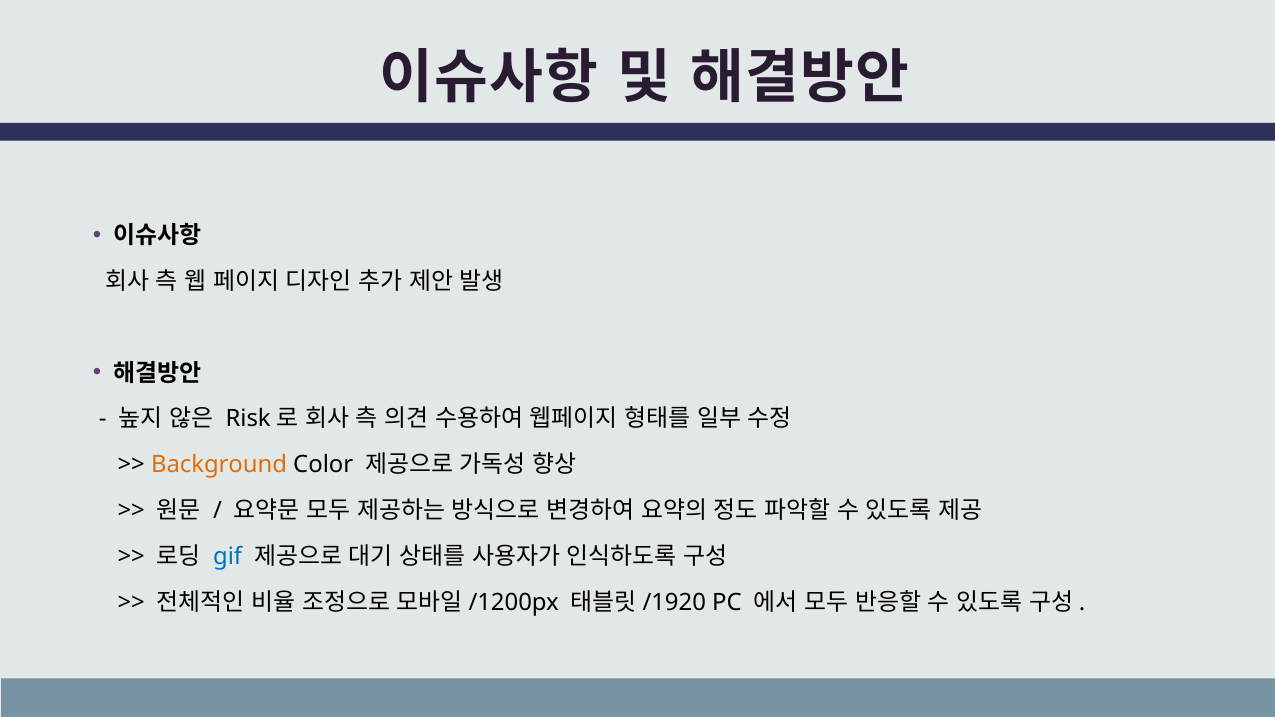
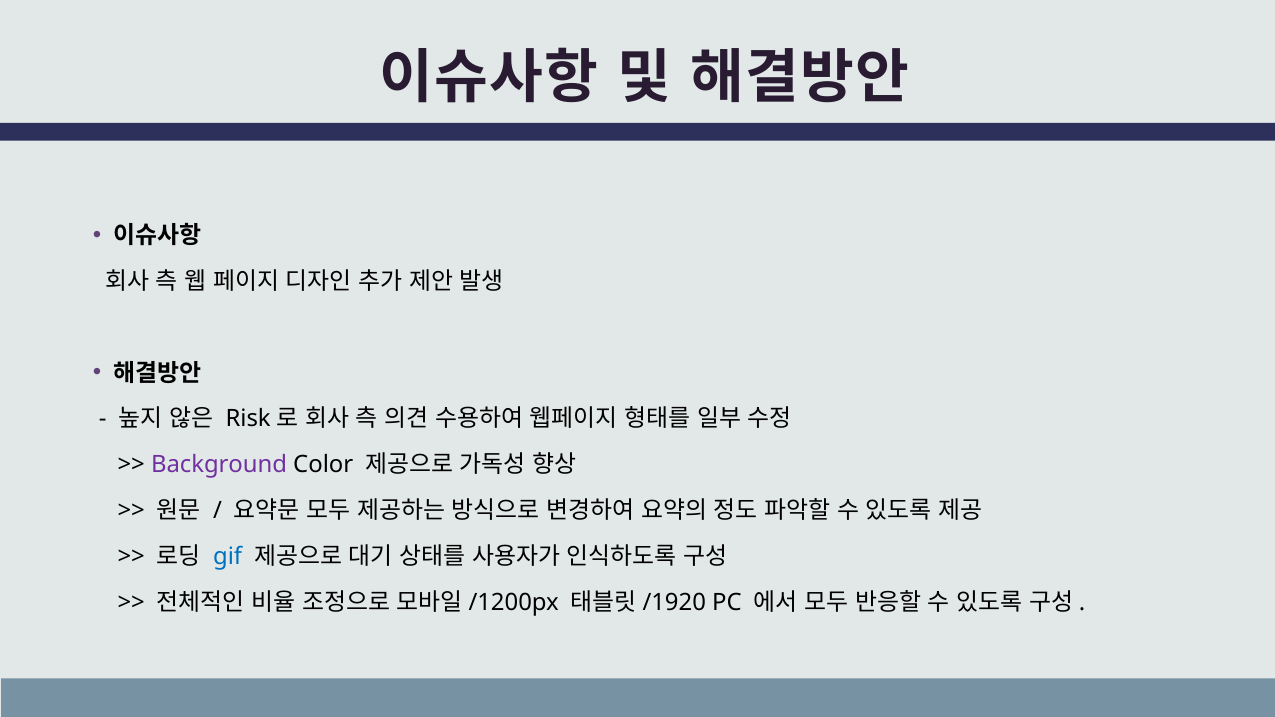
Background colour: orange -> purple
